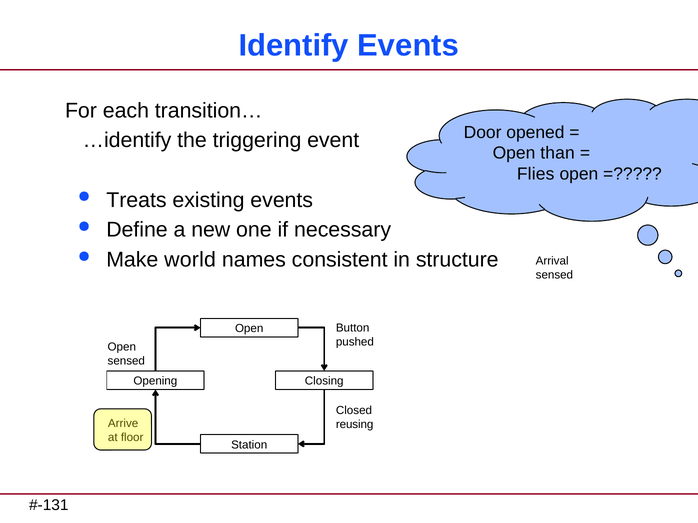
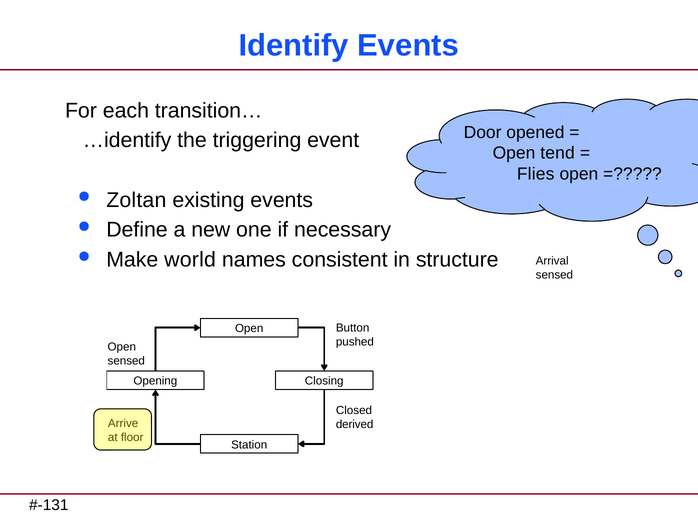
than: than -> tend
Treats: Treats -> Zoltan
reusing: reusing -> derived
